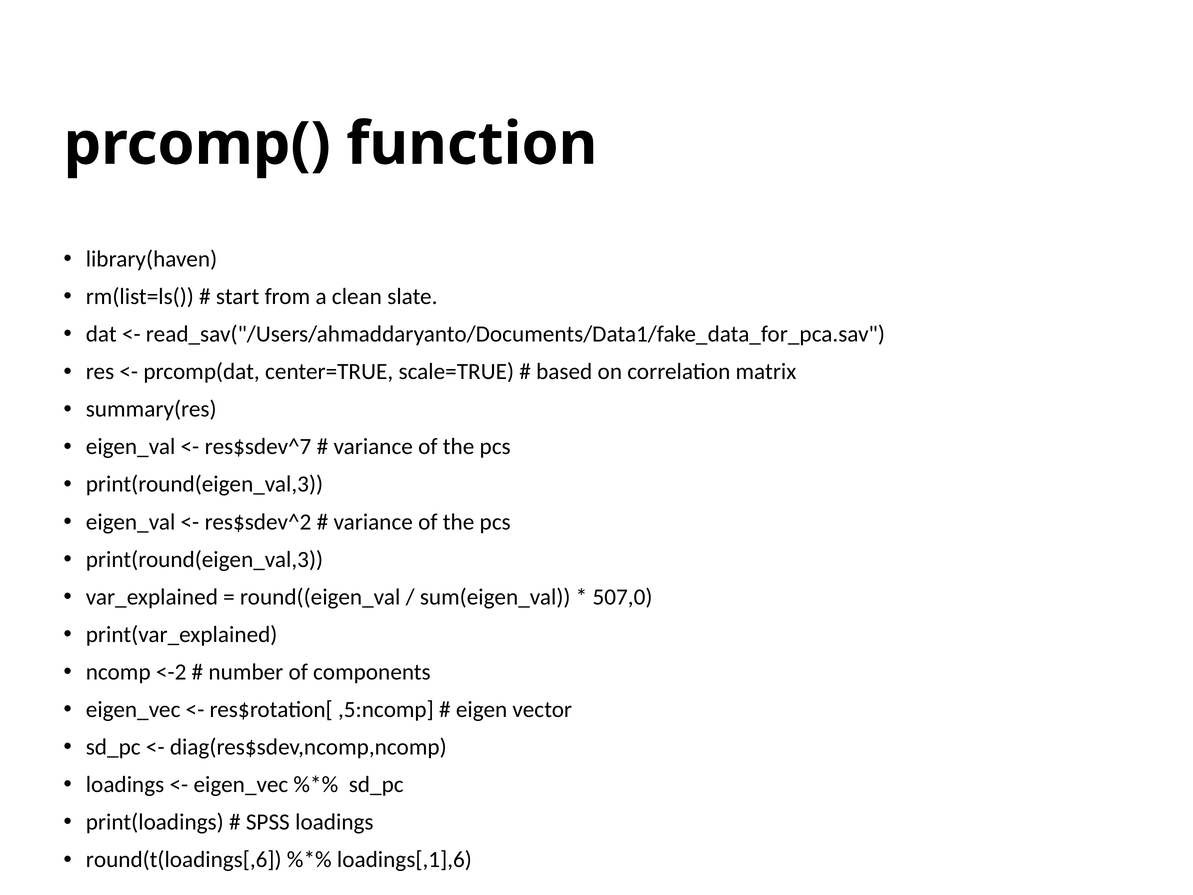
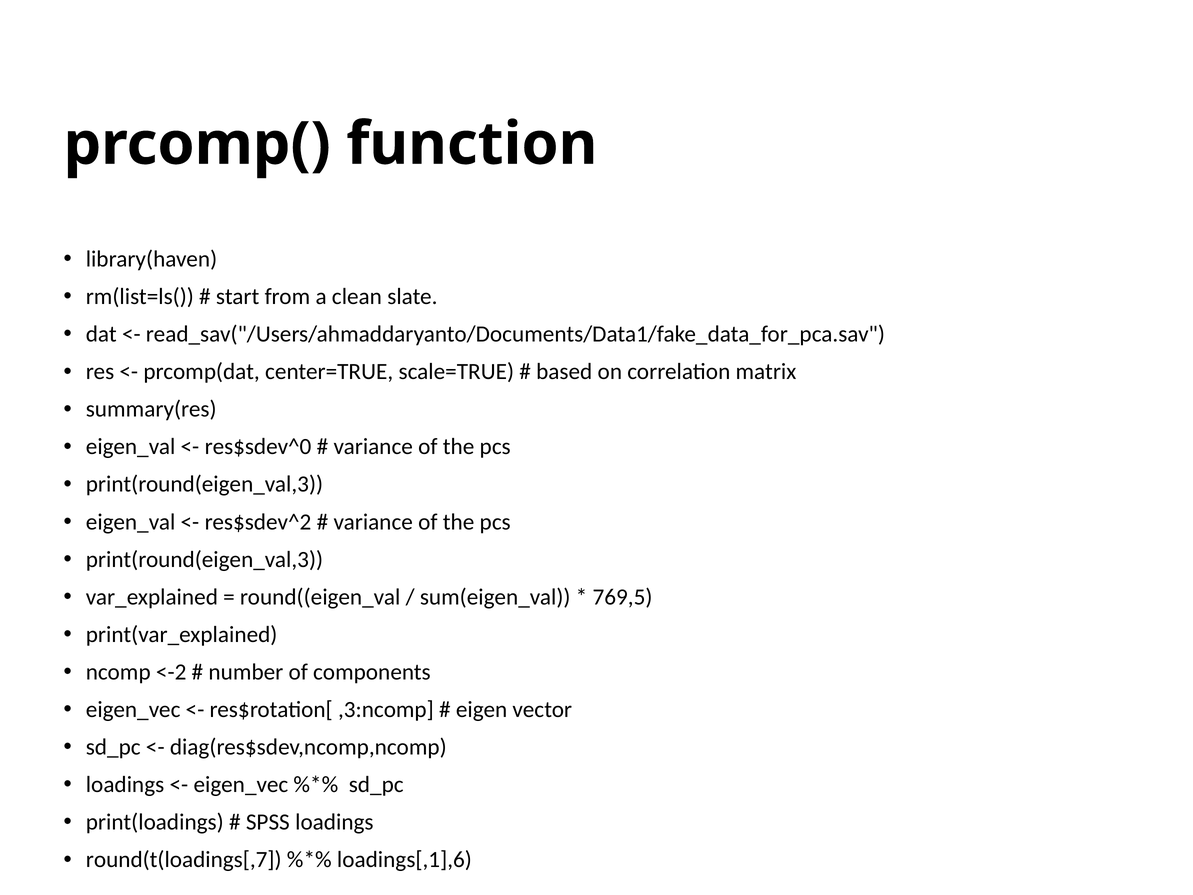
res$sdev^7: res$sdev^7 -> res$sdev^0
507,0: 507,0 -> 769,5
,5:ncomp: ,5:ncomp -> ,3:ncomp
round(t(loadings[,6: round(t(loadings[,6 -> round(t(loadings[,7
